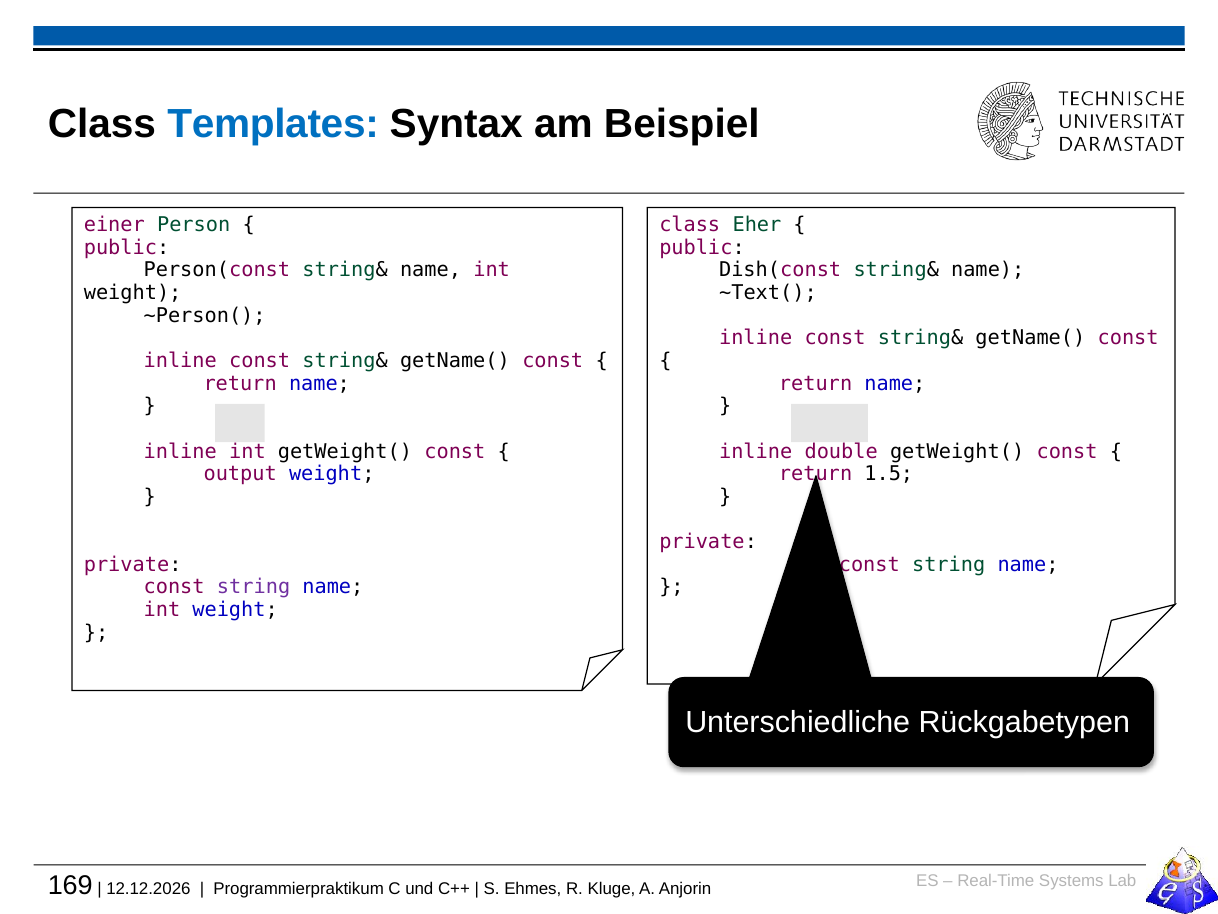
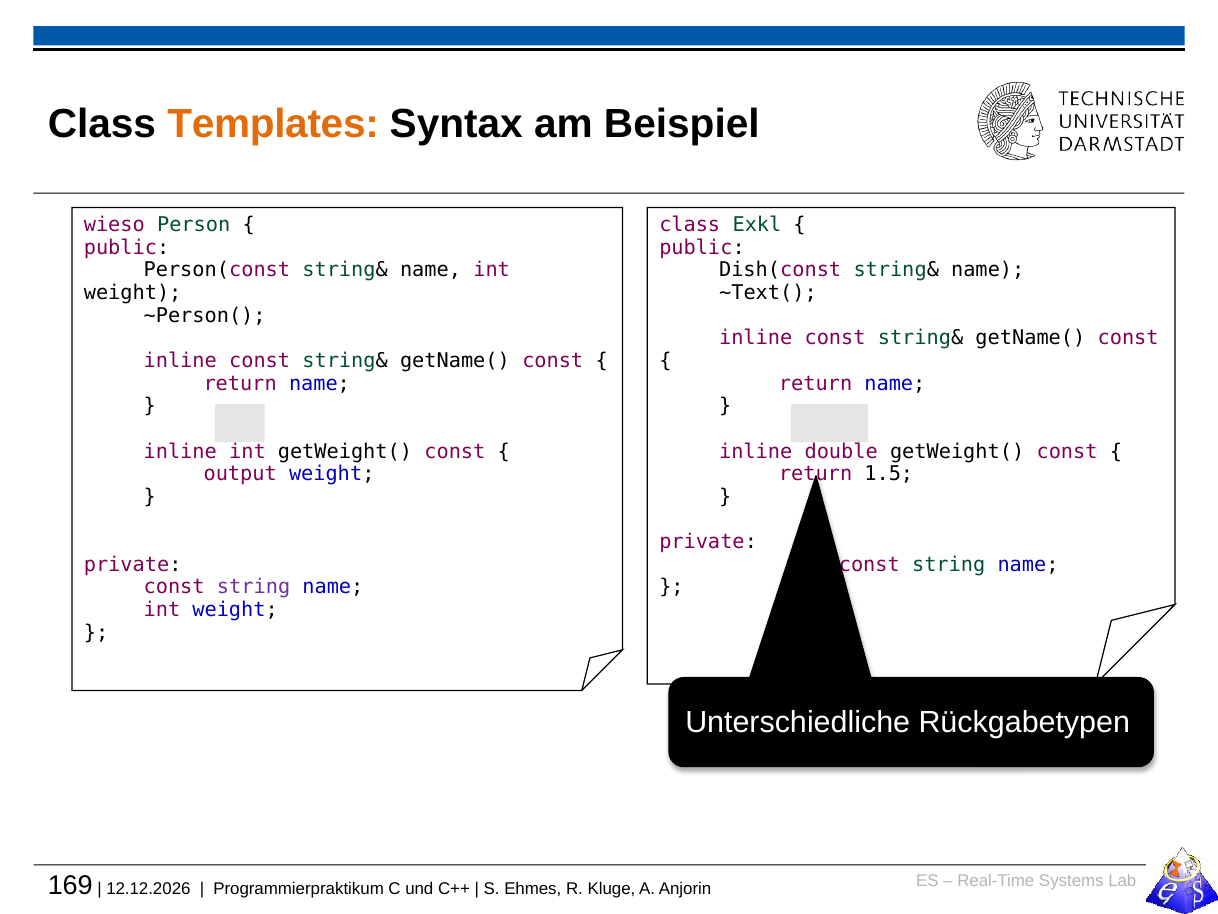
Templates colour: blue -> orange
einer: einer -> wieso
Eher: Eher -> Exkl
